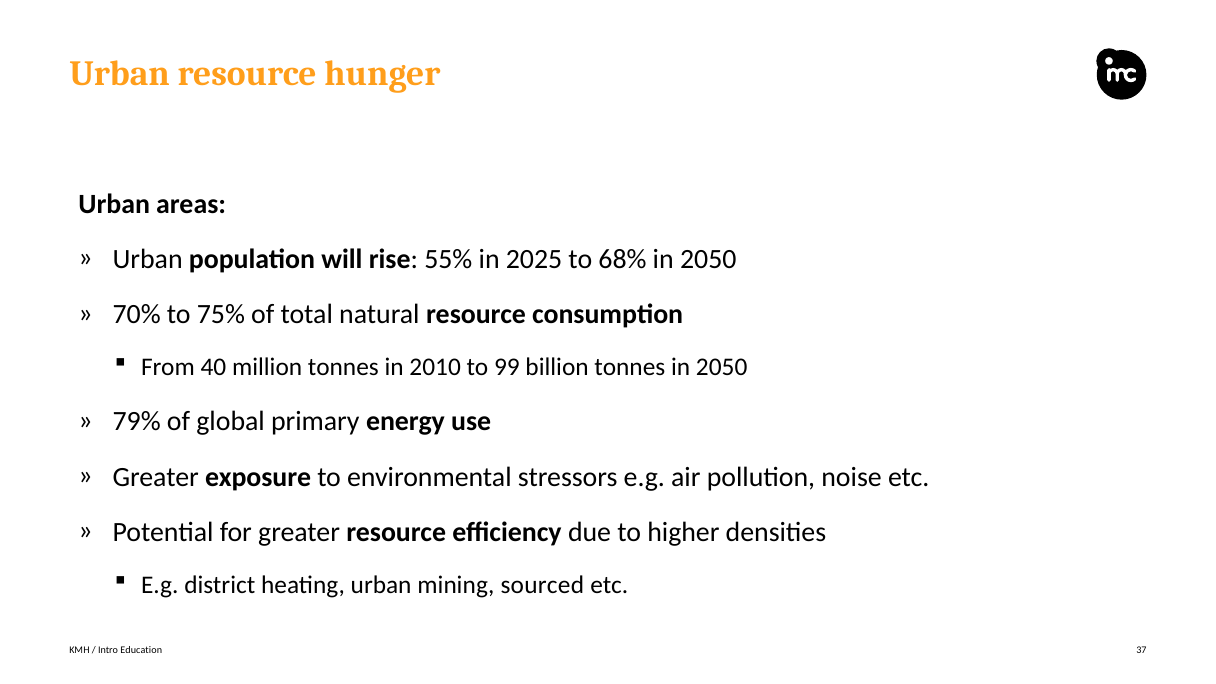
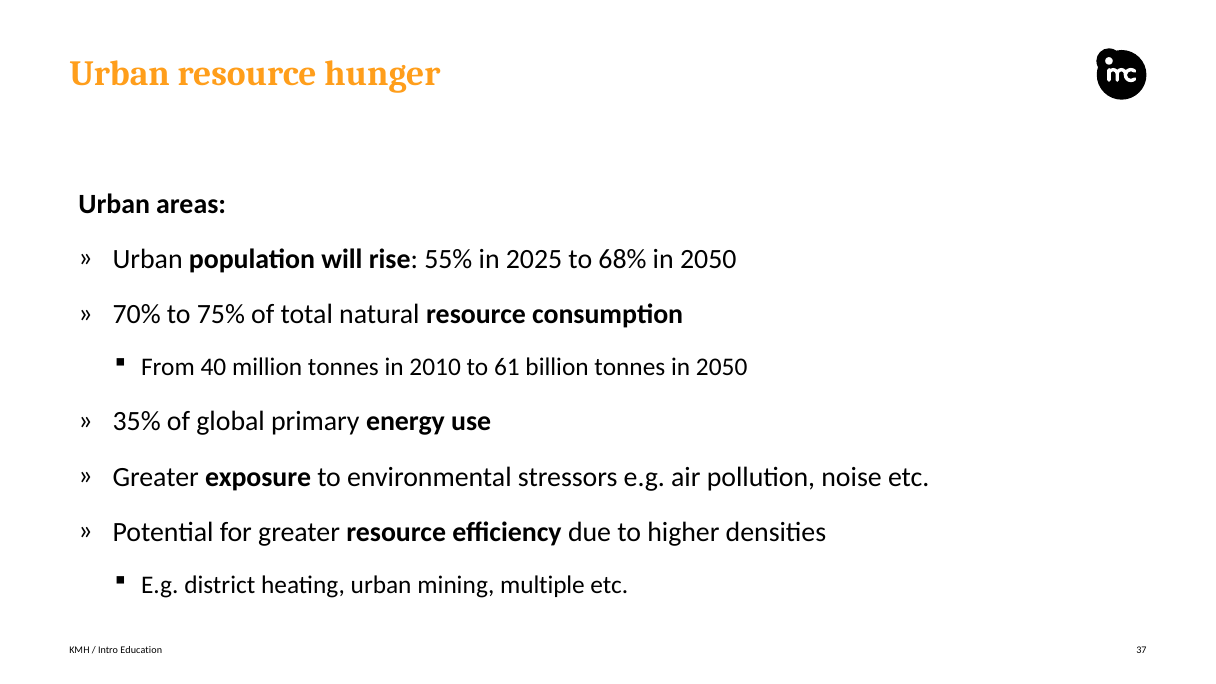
99: 99 -> 61
79%: 79% -> 35%
sourced: sourced -> multiple
